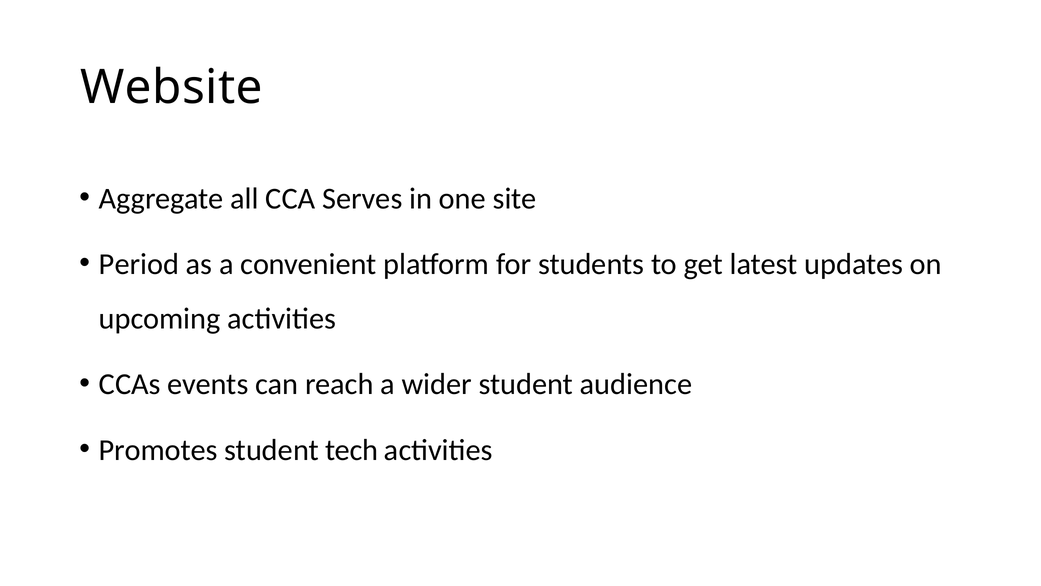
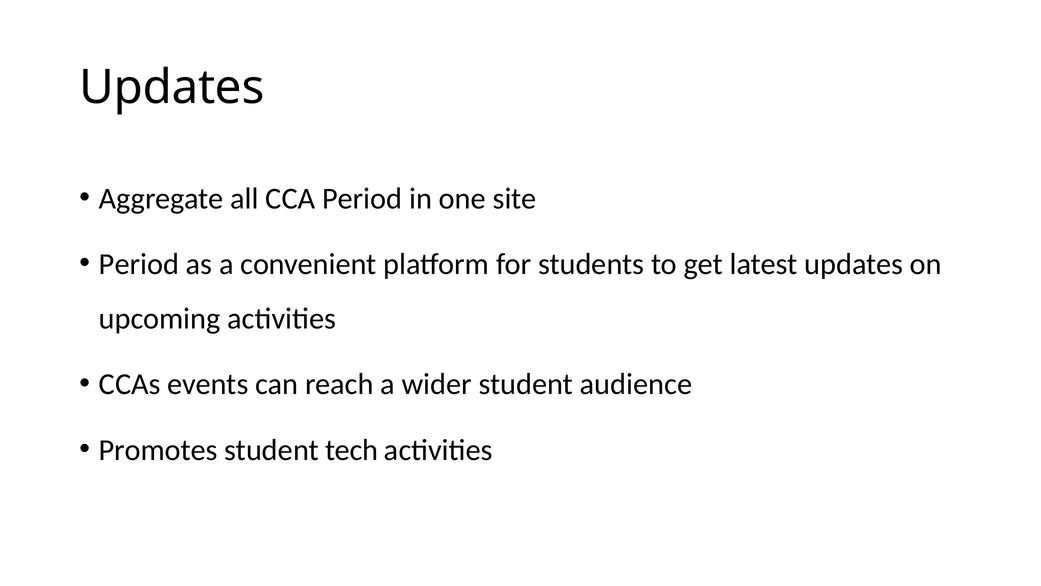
Website at (171, 87): Website -> Updates
CCA Serves: Serves -> Period
